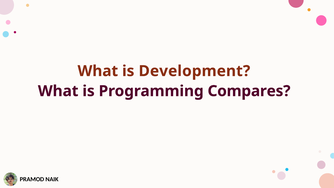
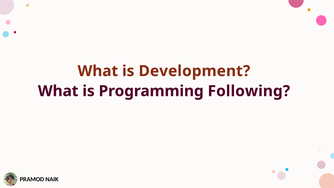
Compares: Compares -> Following
